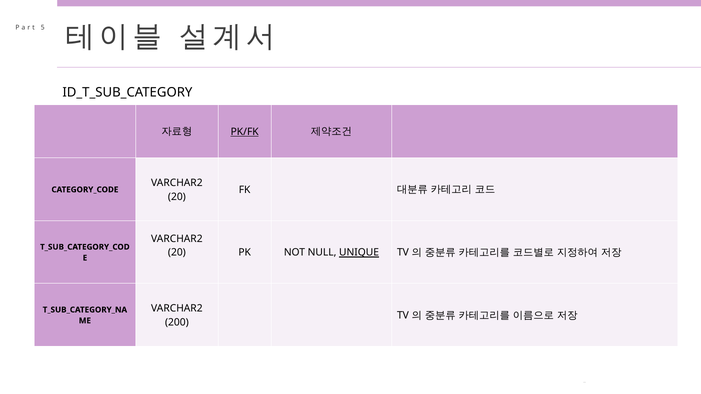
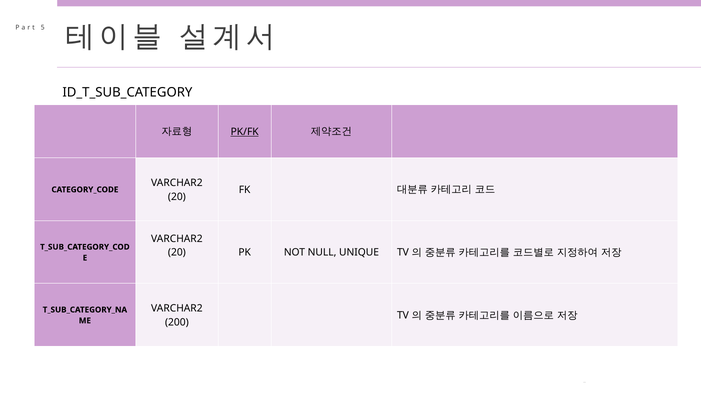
UNIQUE underline: present -> none
